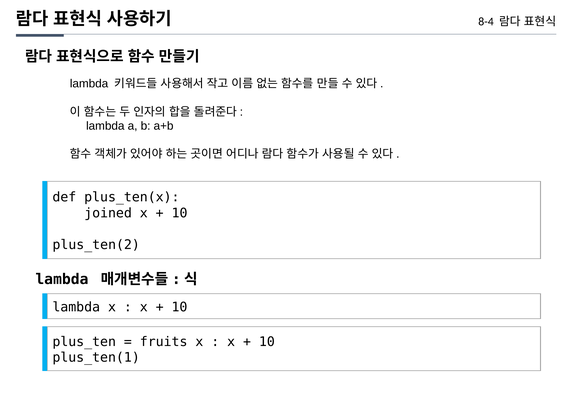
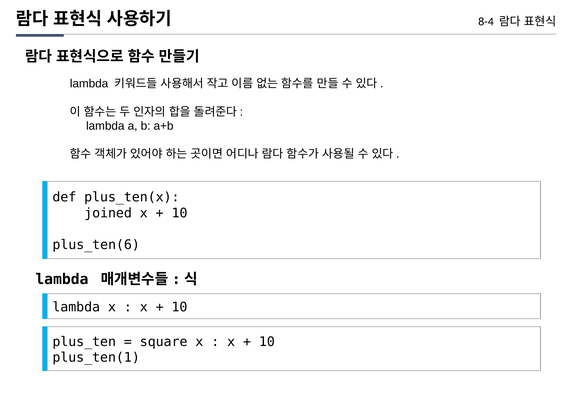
plus_ten(2: plus_ten(2 -> plus_ten(6
fruits: fruits -> square
